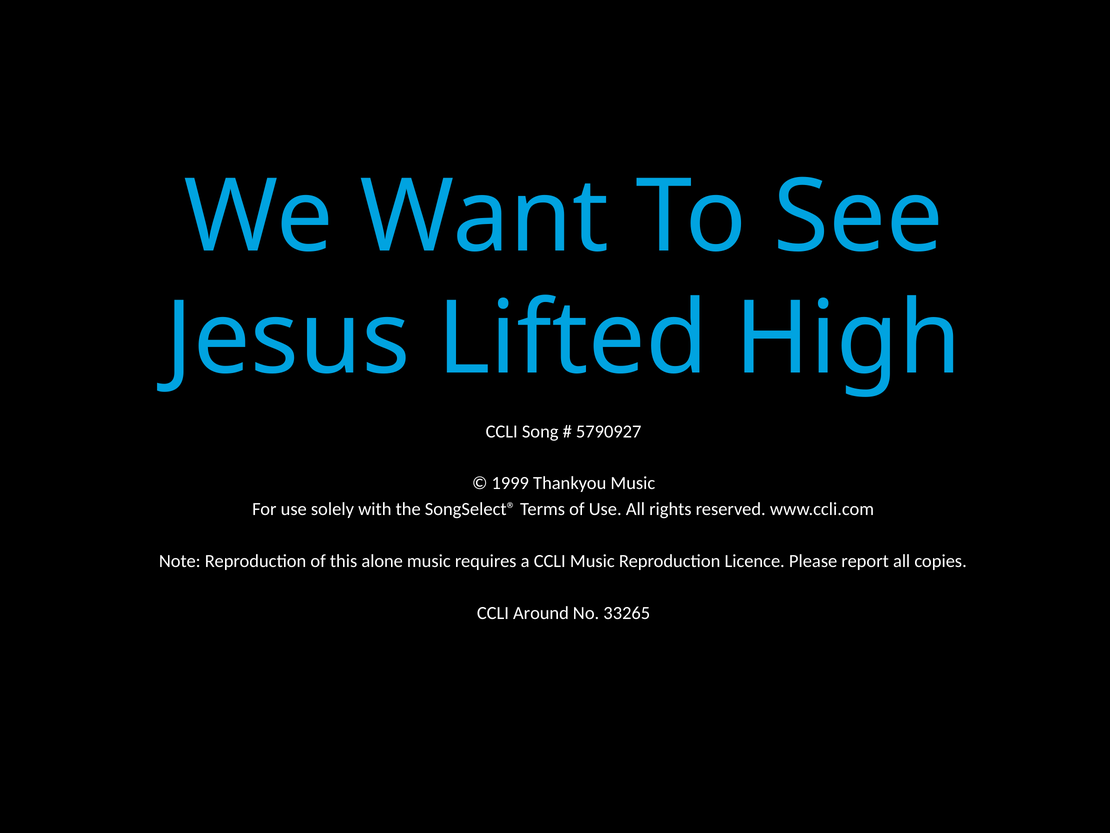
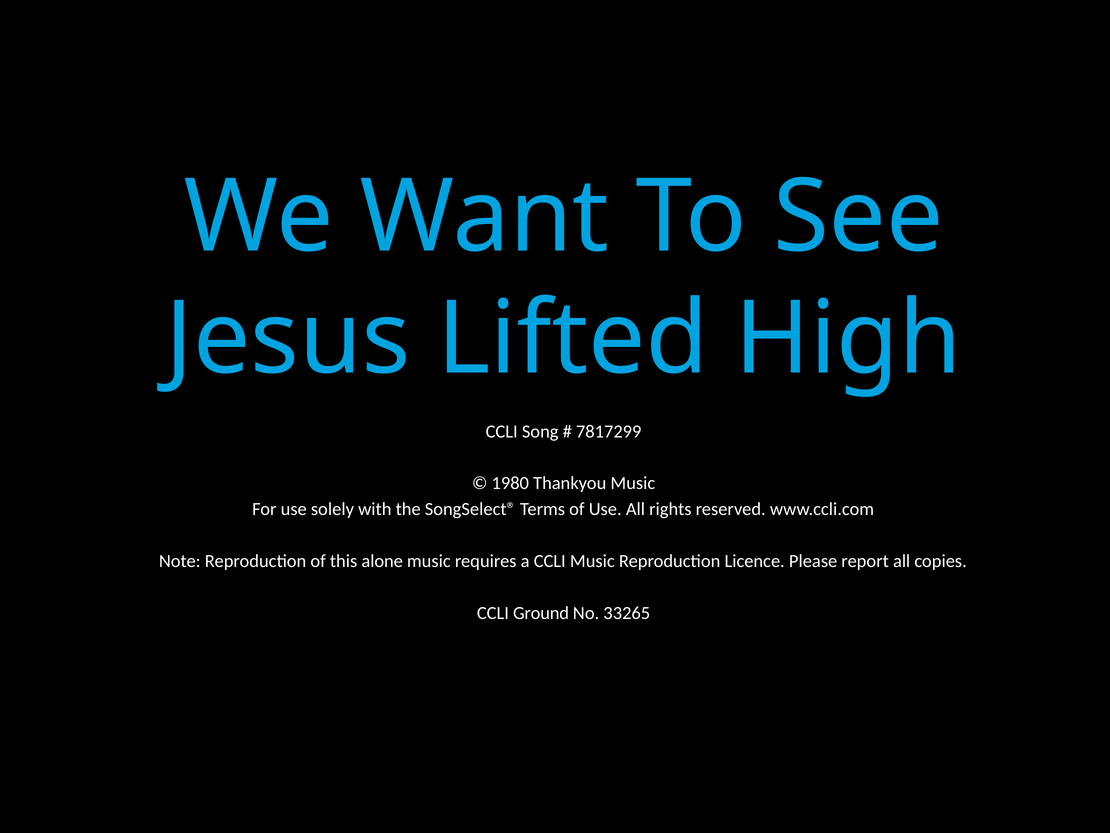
5790927: 5790927 -> 7817299
1999: 1999 -> 1980
Around: Around -> Ground
